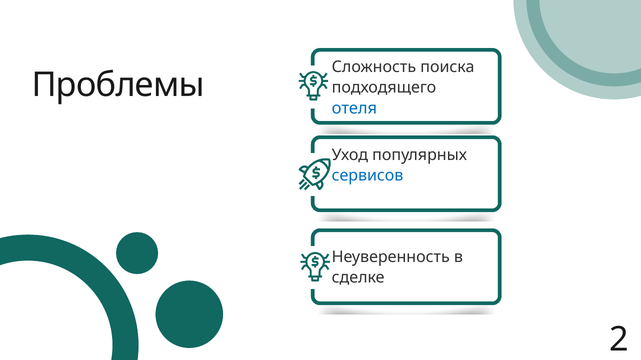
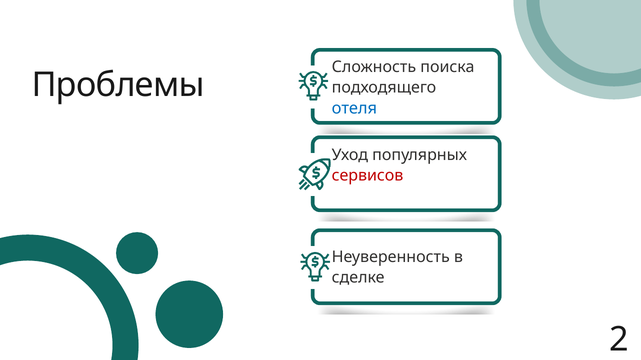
сервисов colour: blue -> red
